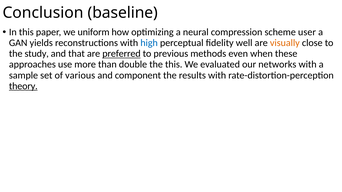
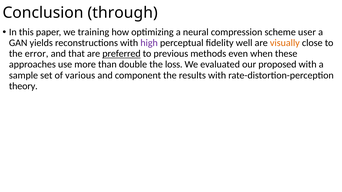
baseline: baseline -> through
uniform: uniform -> training
high colour: blue -> purple
study: study -> error
the this: this -> loss
networks: networks -> proposed
theory underline: present -> none
